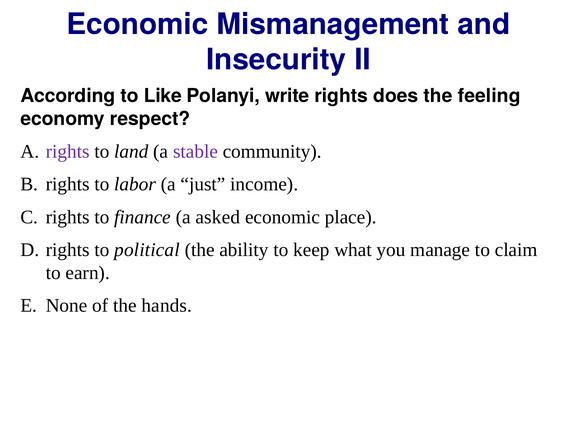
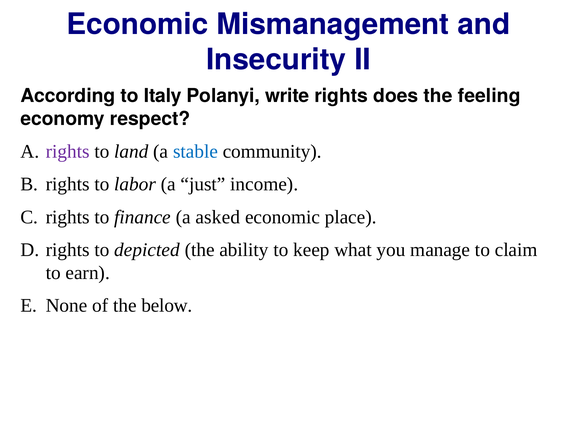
Like: Like -> Italy
stable colour: purple -> blue
political: political -> depicted
hands: hands -> below
